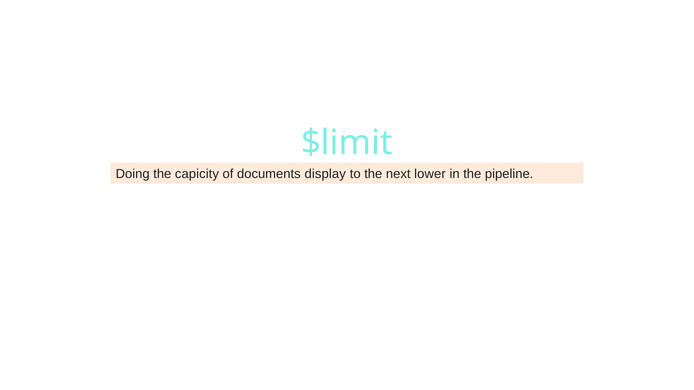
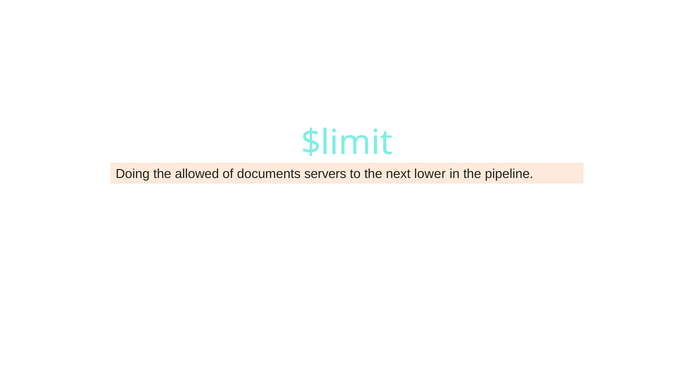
capicity: capicity -> allowed
display: display -> servers
